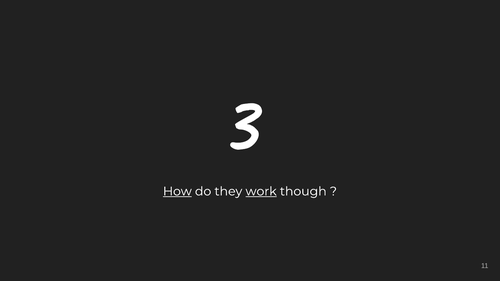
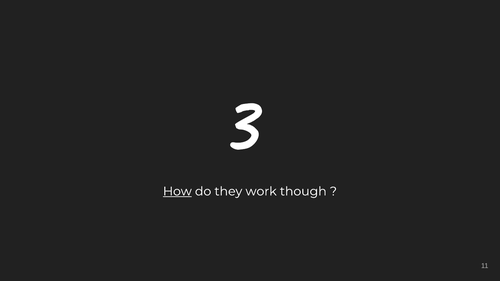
work underline: present -> none
